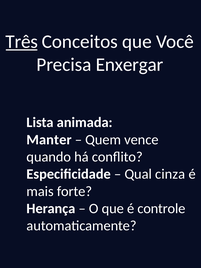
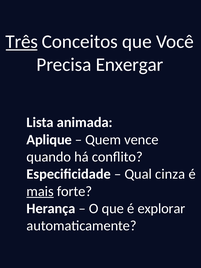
Manter: Manter -> Aplique
mais underline: none -> present
controle: controle -> explorar
